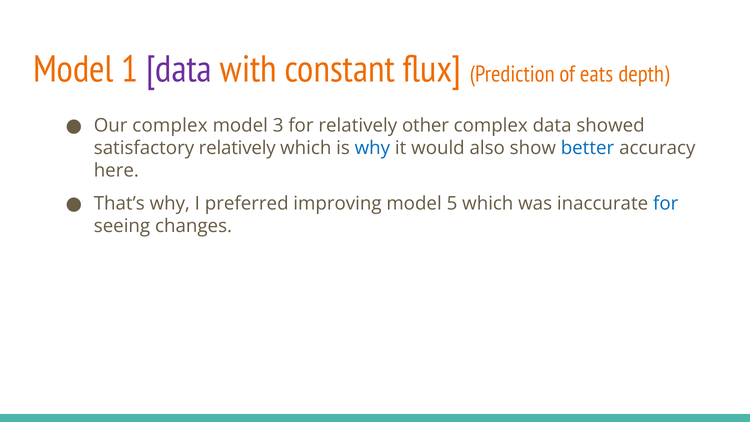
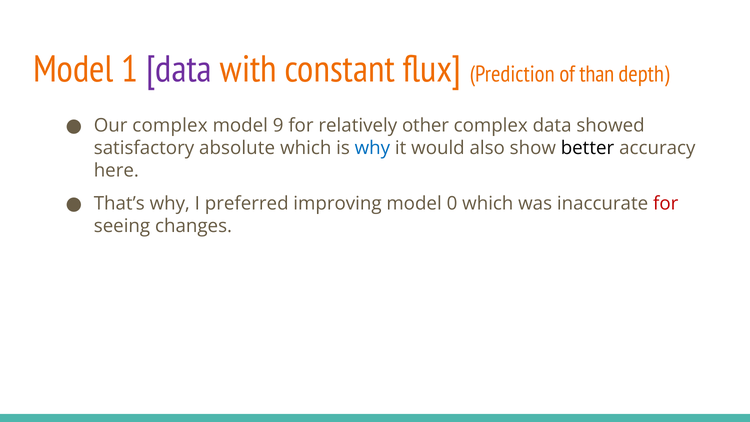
eats: eats -> than
3: 3 -> 9
satisfactory relatively: relatively -> absolute
better colour: blue -> black
5: 5 -> 0
for at (666, 204) colour: blue -> red
